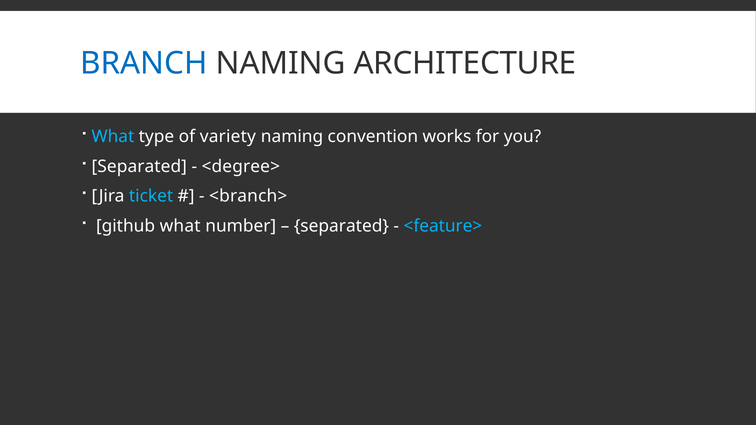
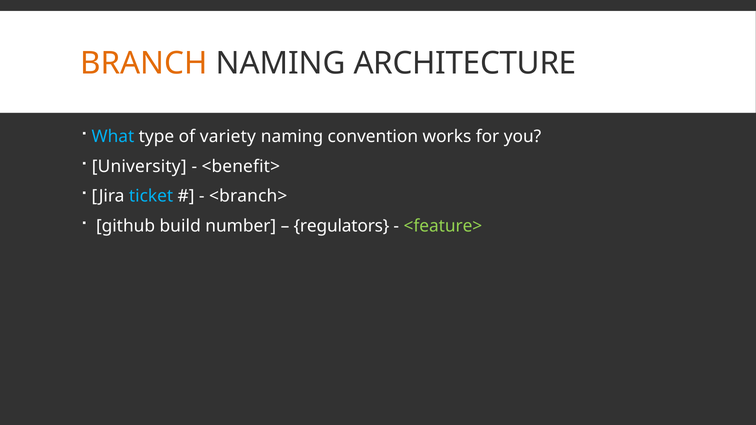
BRANCH colour: blue -> orange
Separated at (139, 167): Separated -> University
<degree>: <degree> -> <benefit>
github what: what -> build
separated at (341, 226): separated -> regulators
<feature> colour: light blue -> light green
